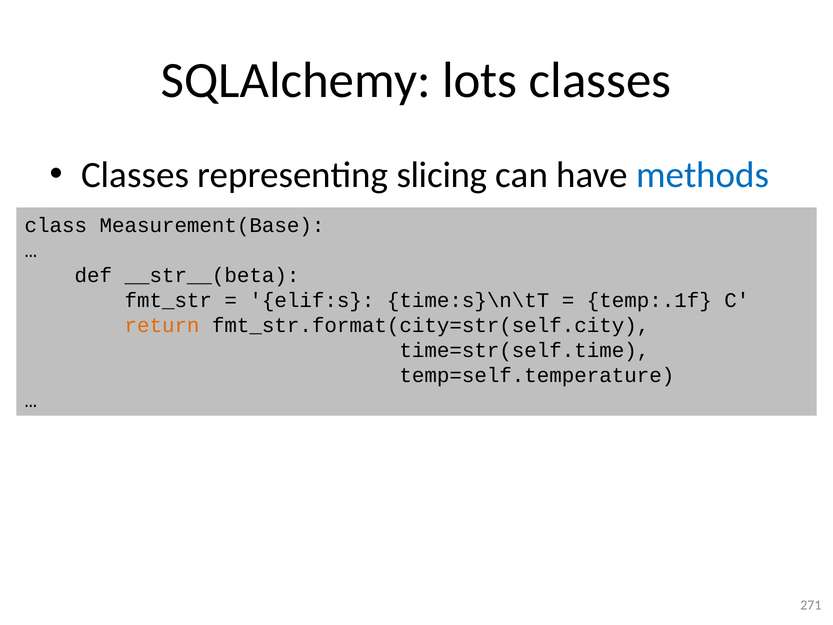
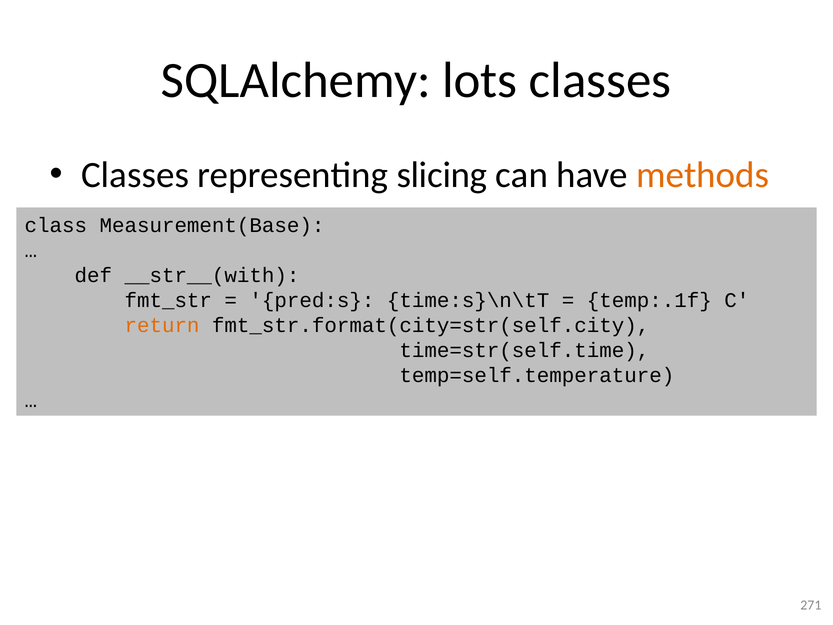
methods colour: blue -> orange
__str__(beta: __str__(beta -> __str__(with
elif:s: elif:s -> pred:s
